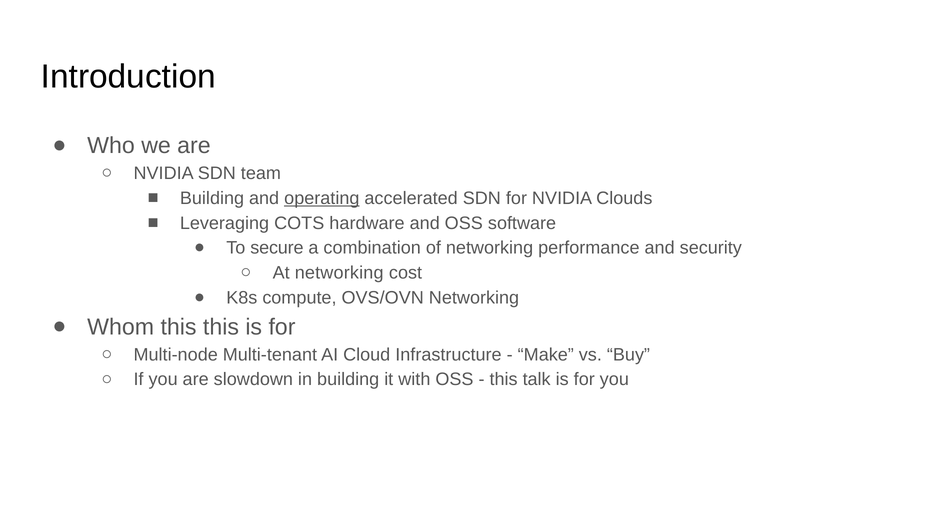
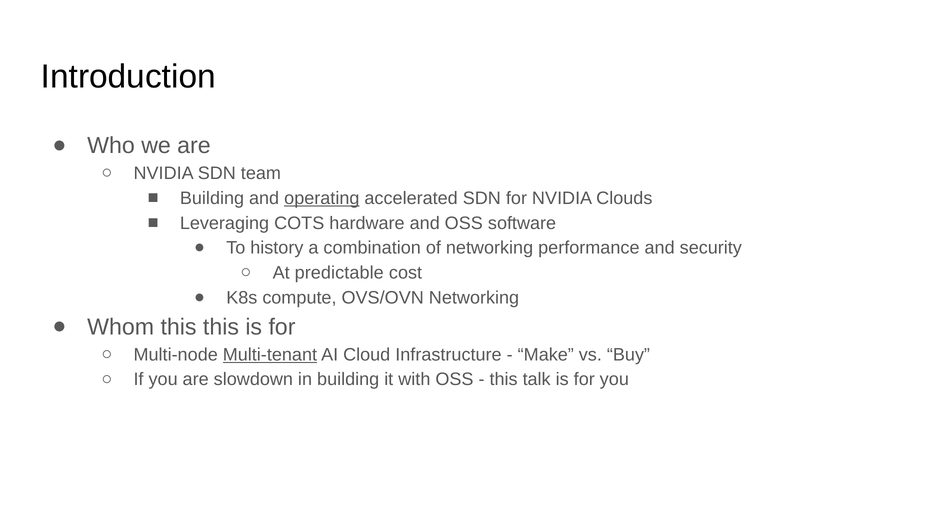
secure: secure -> history
At networking: networking -> predictable
Multi-tenant underline: none -> present
